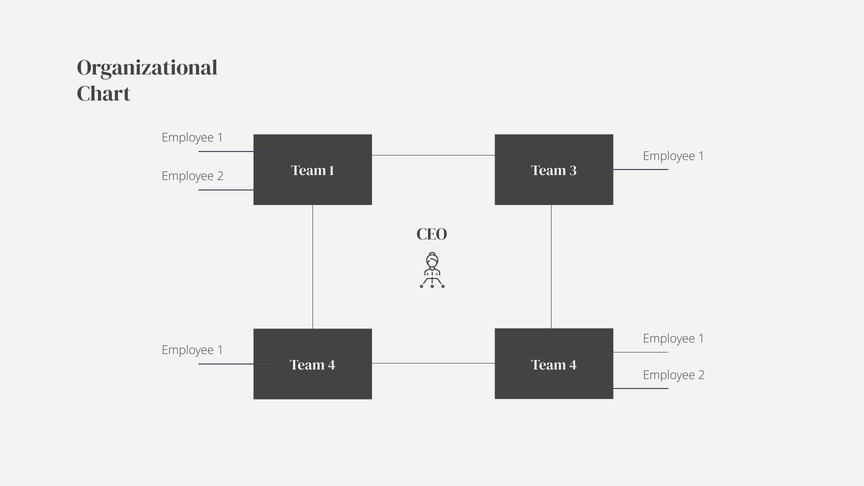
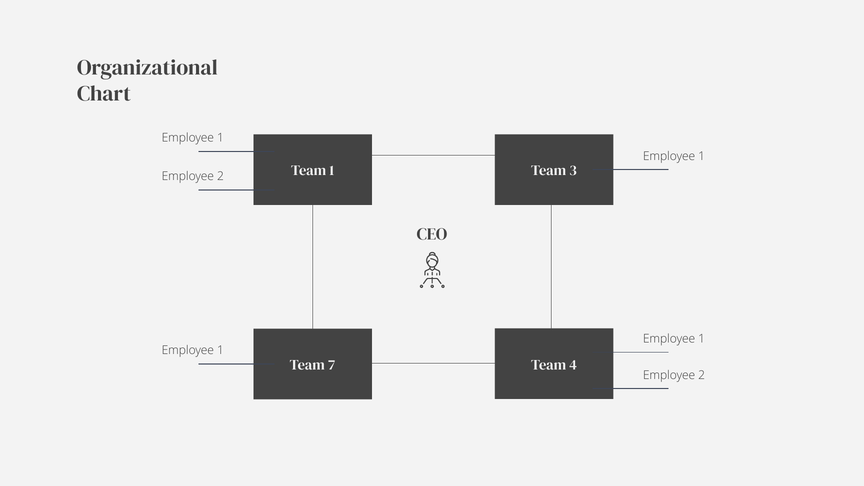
4 at (332, 365): 4 -> 7
